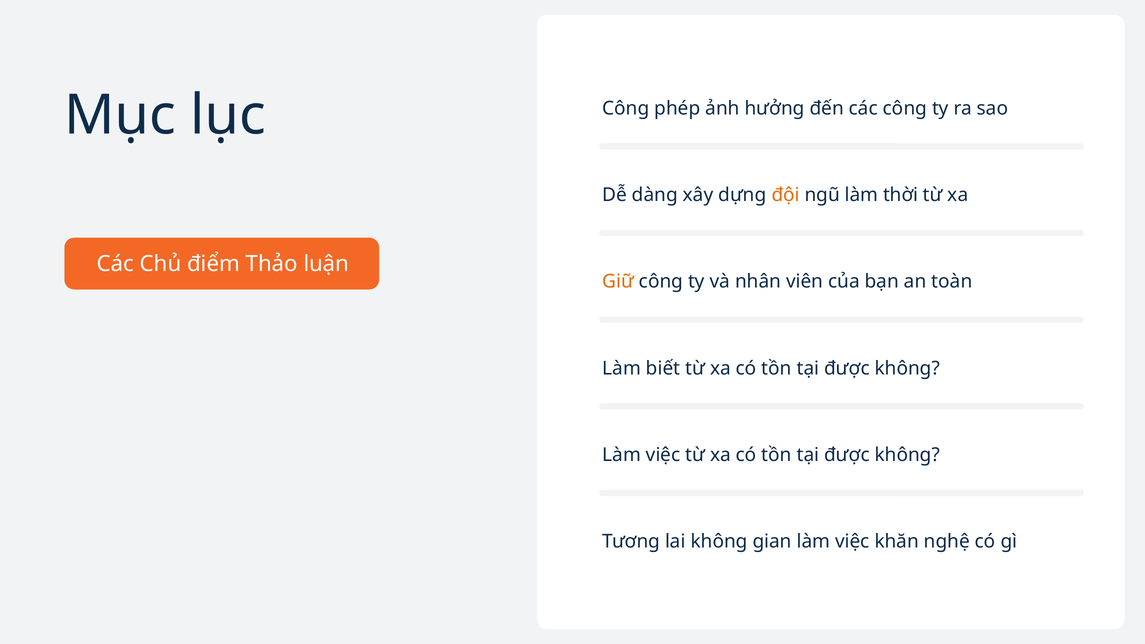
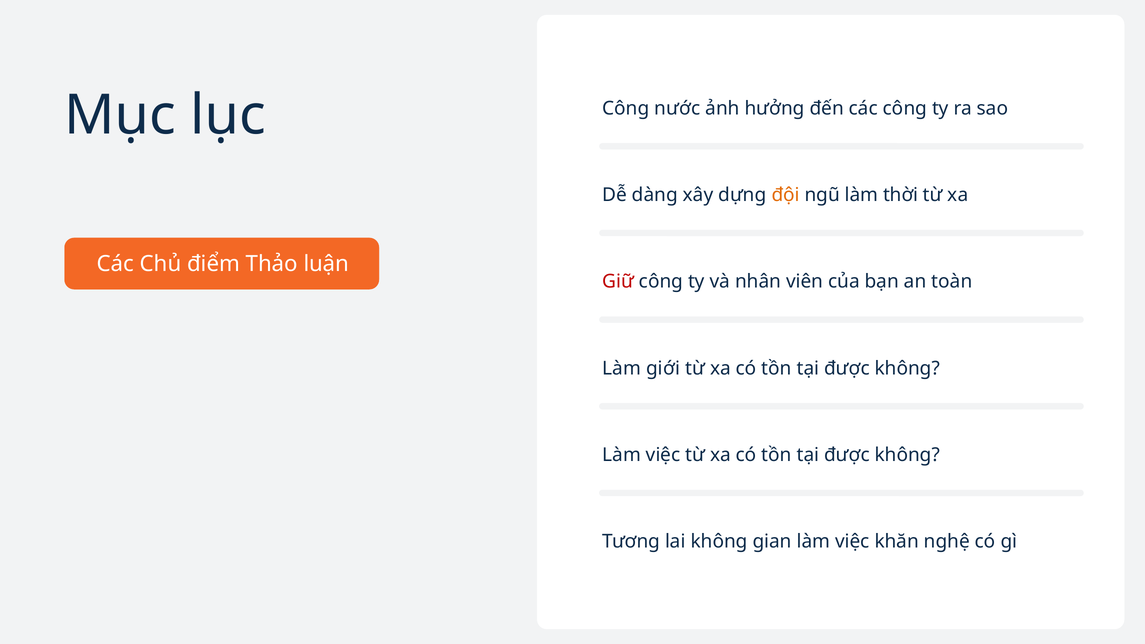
phép: phép -> nước
Giữ colour: orange -> red
biết: biết -> giới
